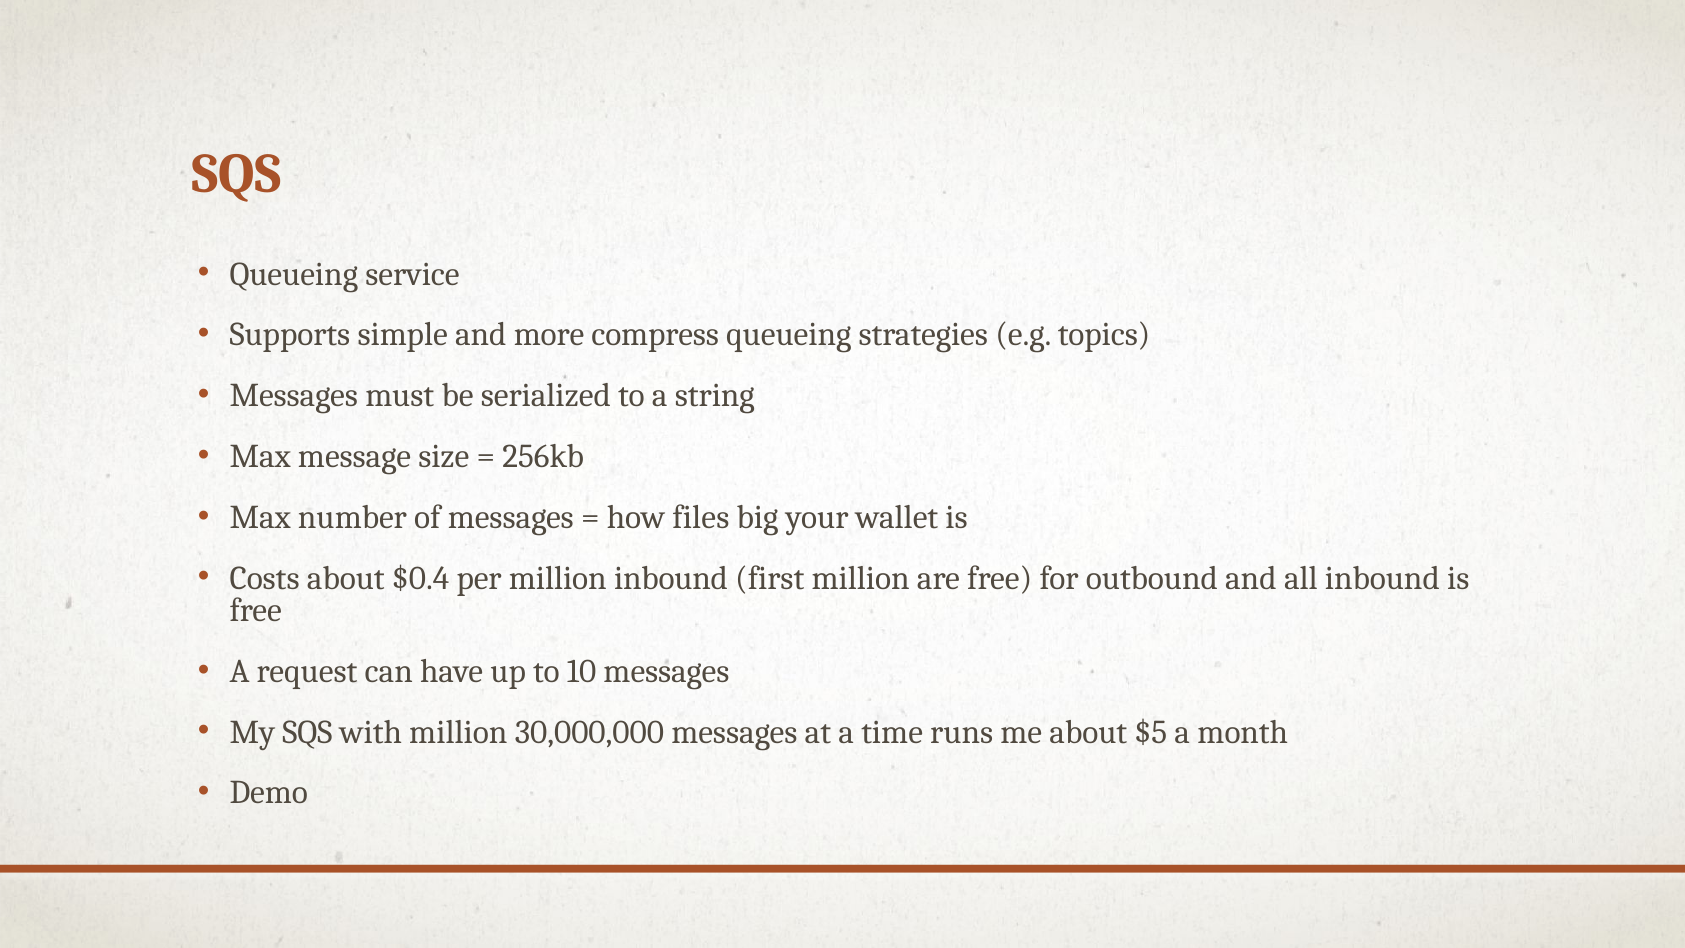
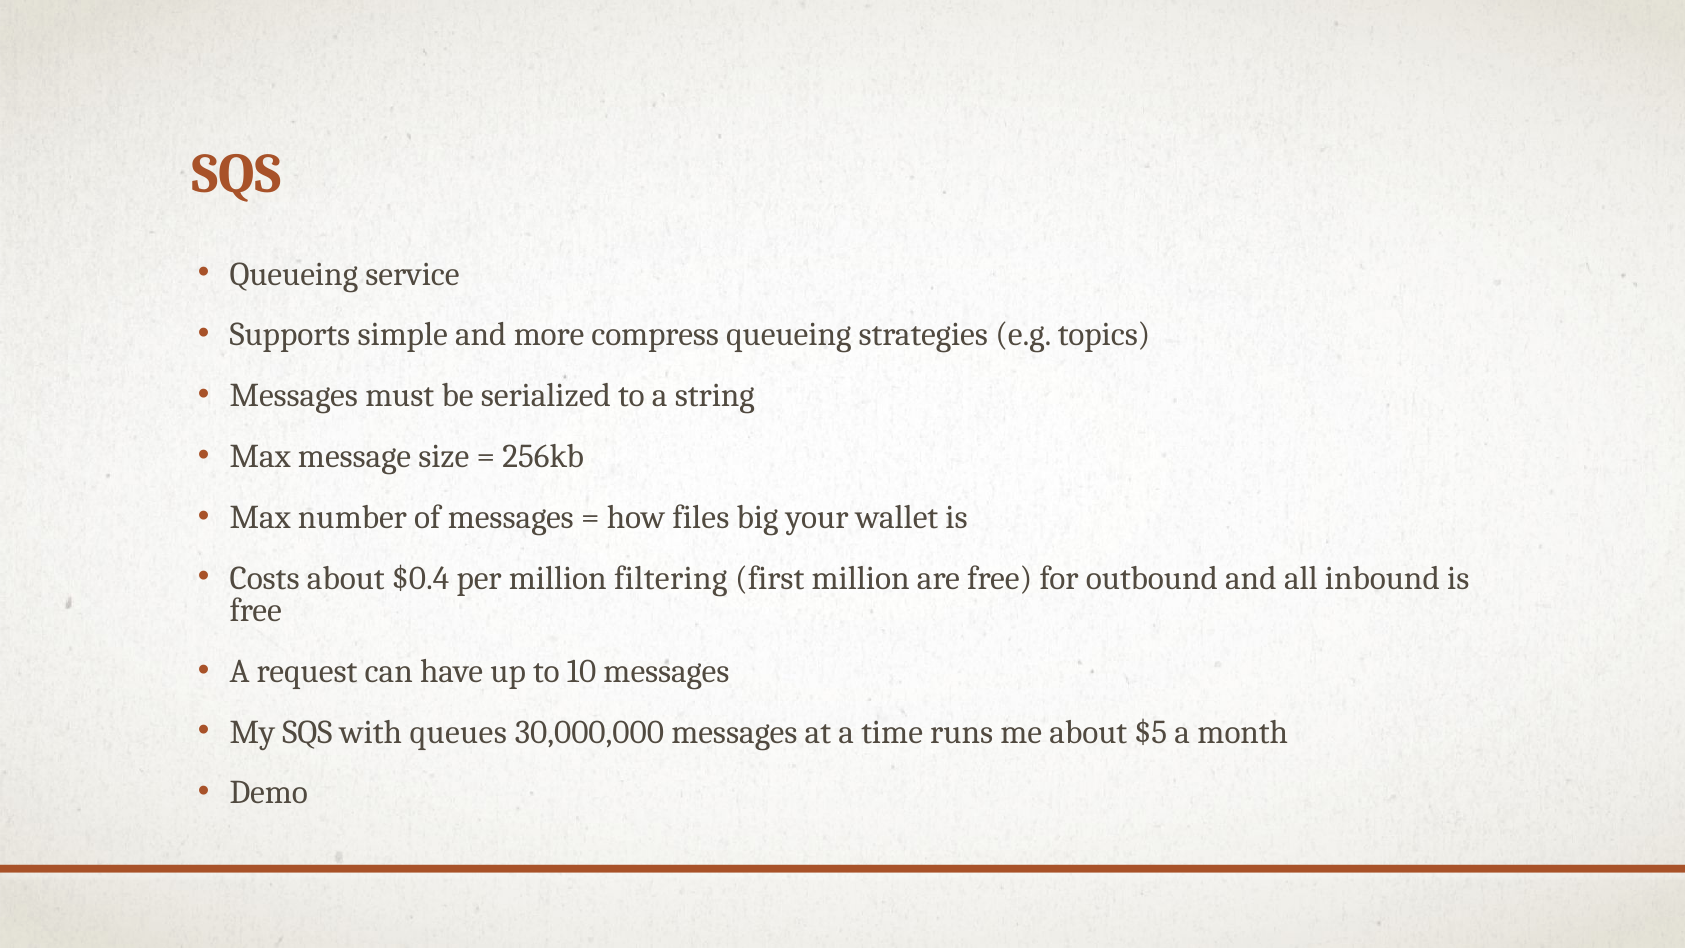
million inbound: inbound -> filtering
with million: million -> queues
